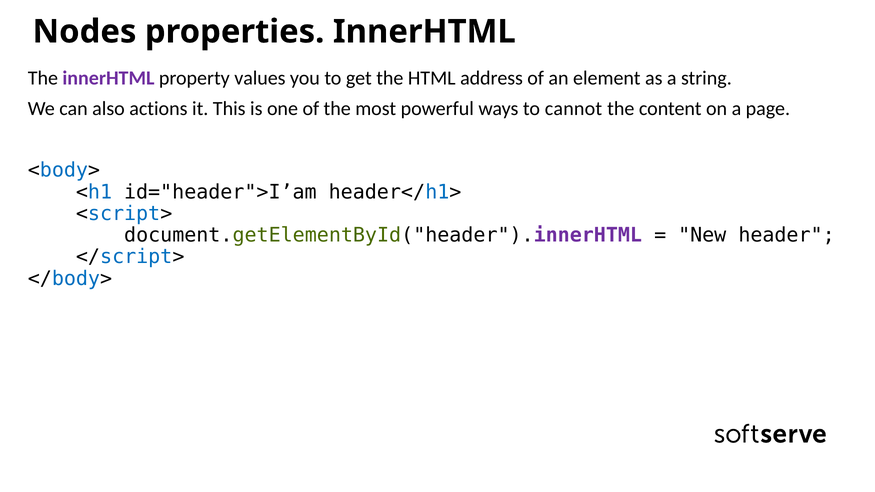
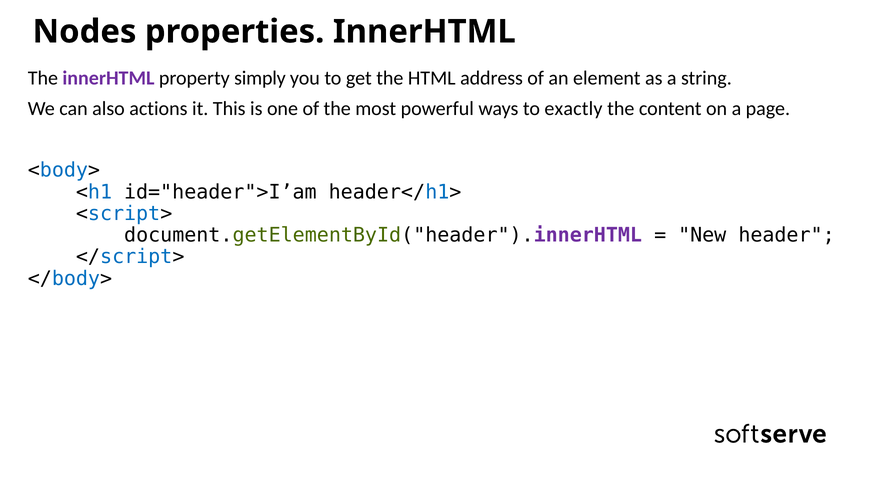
values: values -> simply
cannot: cannot -> exactly
